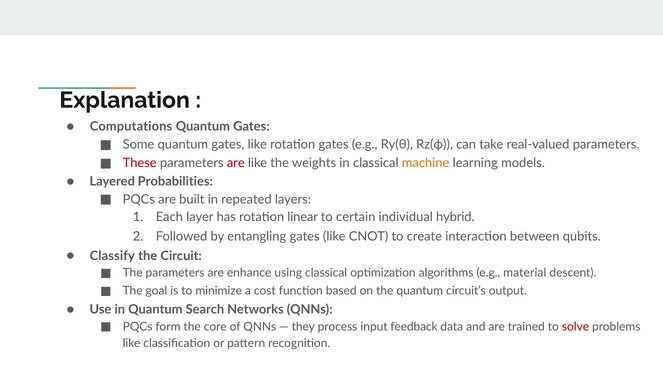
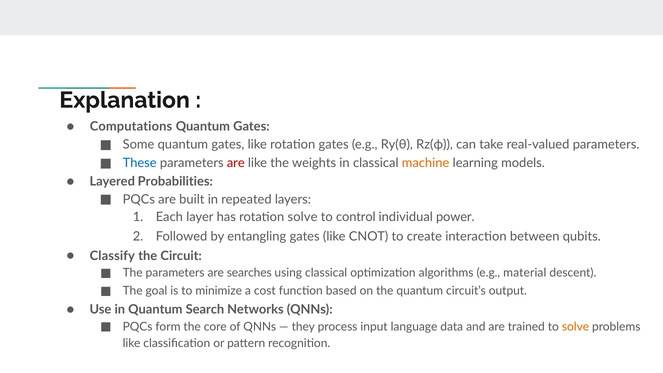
These colour: red -> blue
rotation linear: linear -> solve
certain: certain -> control
hybrid: hybrid -> power
enhance: enhance -> searches
feedback: feedback -> language
solve at (576, 327) colour: red -> orange
